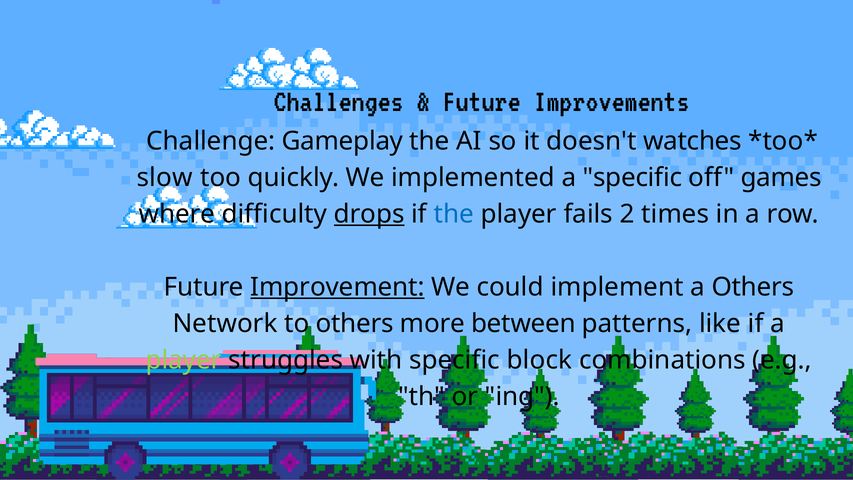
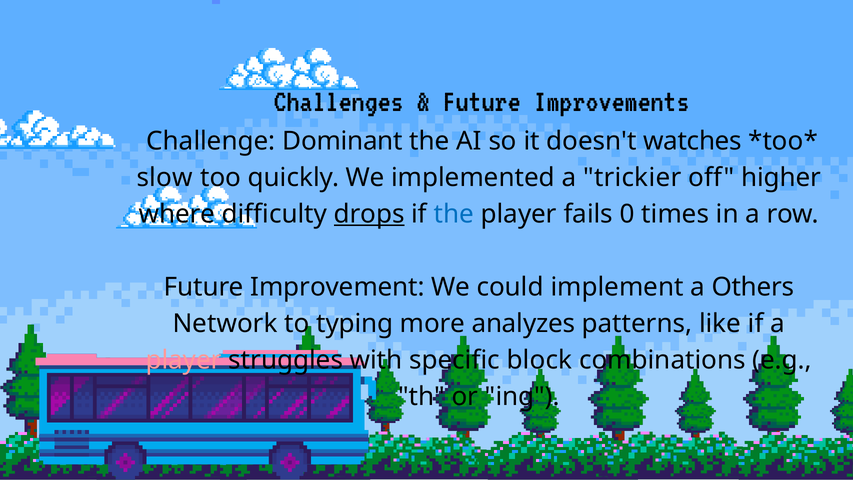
Gameplay: Gameplay -> Dominant
a specific: specific -> trickier
games: games -> higher
2: 2 -> 0
Improvement underline: present -> none
to others: others -> typing
between: between -> analyzes
player at (184, 360) colour: light green -> pink
